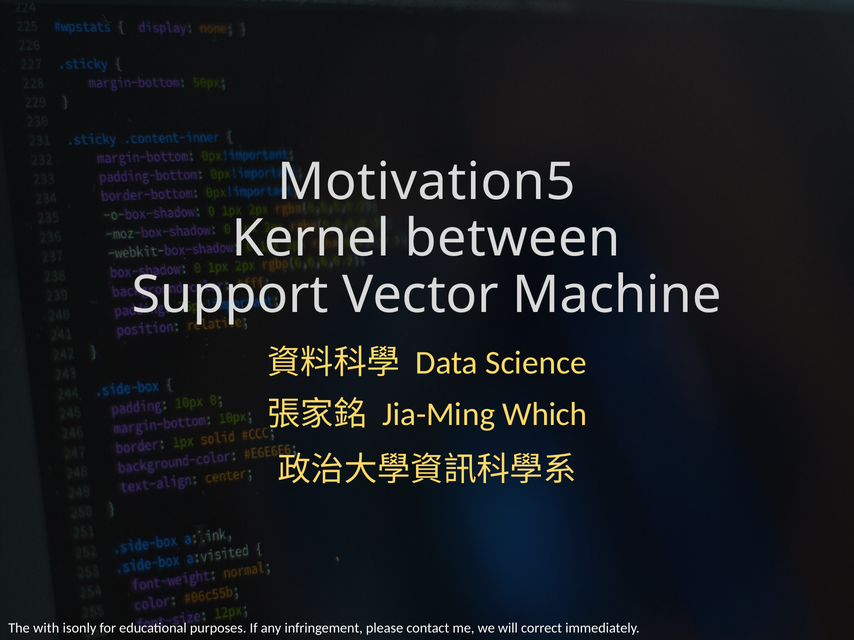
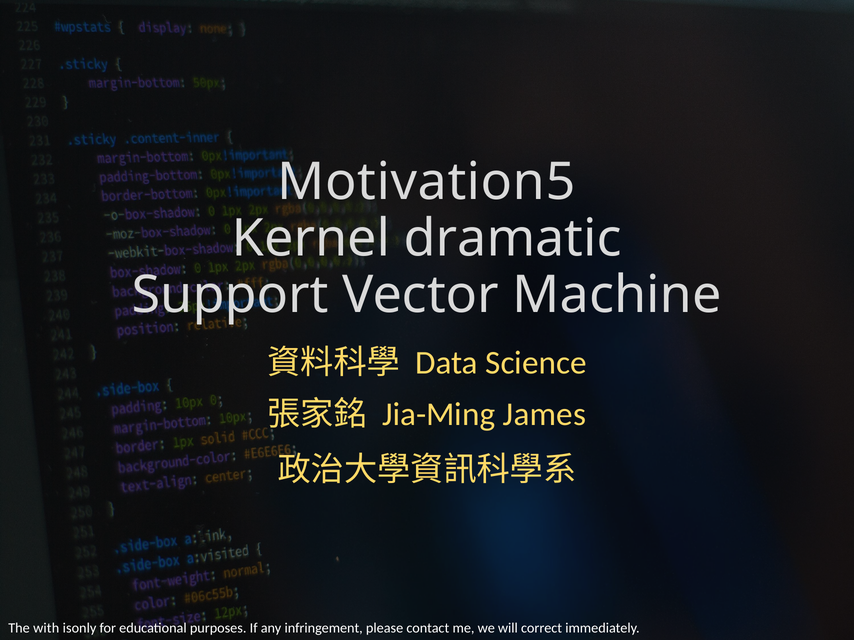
between: between -> dramatic
Which: Which -> James
